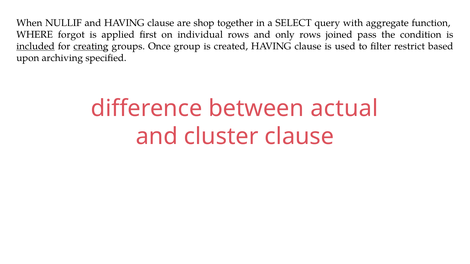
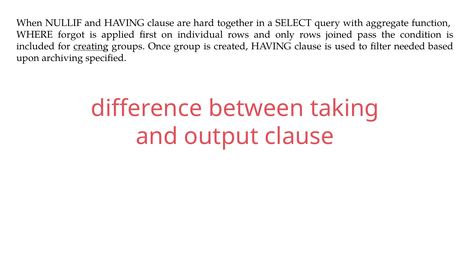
shop: shop -> hard
included underline: present -> none
restrict: restrict -> needed
actual: actual -> taking
cluster: cluster -> output
